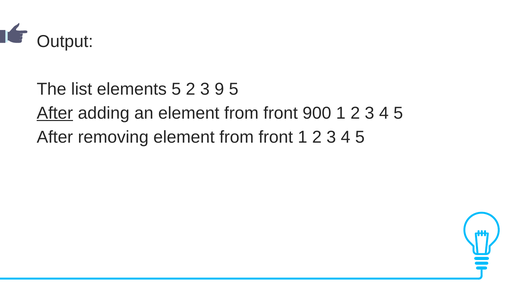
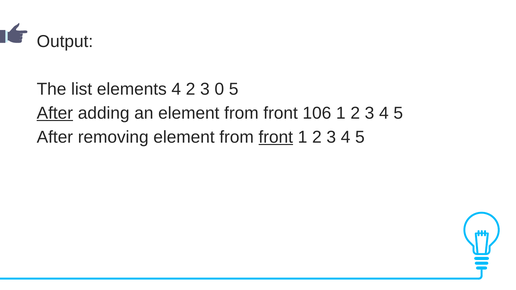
elements 5: 5 -> 4
9: 9 -> 0
900: 900 -> 106
front at (276, 137) underline: none -> present
